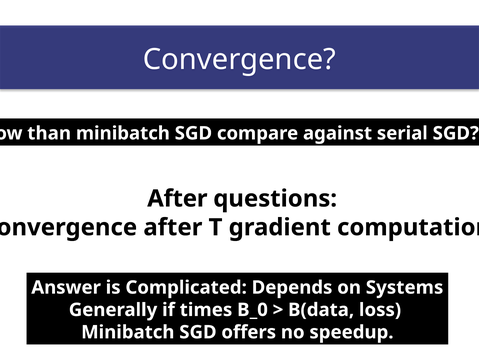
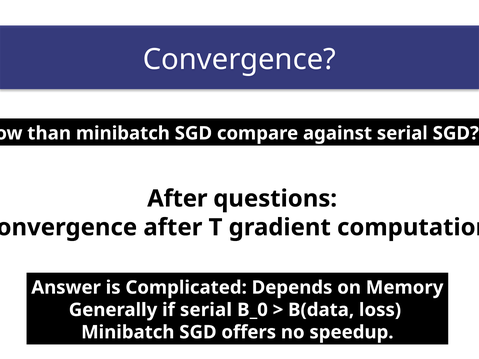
Systems: Systems -> Memory
if times: times -> serial
